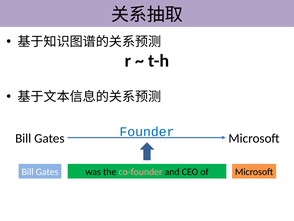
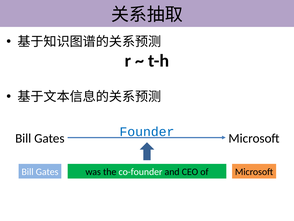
co-founder colour: pink -> white
